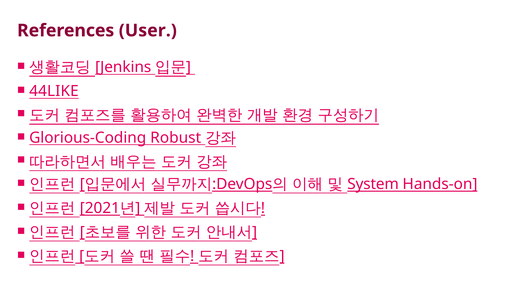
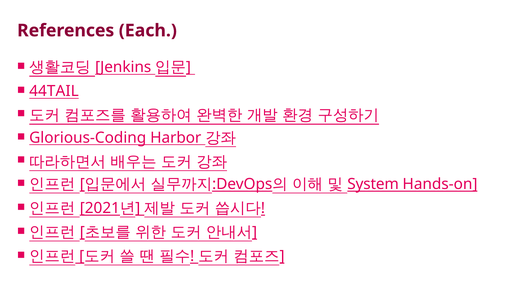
User: User -> Each
44LIKE: 44LIKE -> 44TAIL
Robust: Robust -> Harbor
